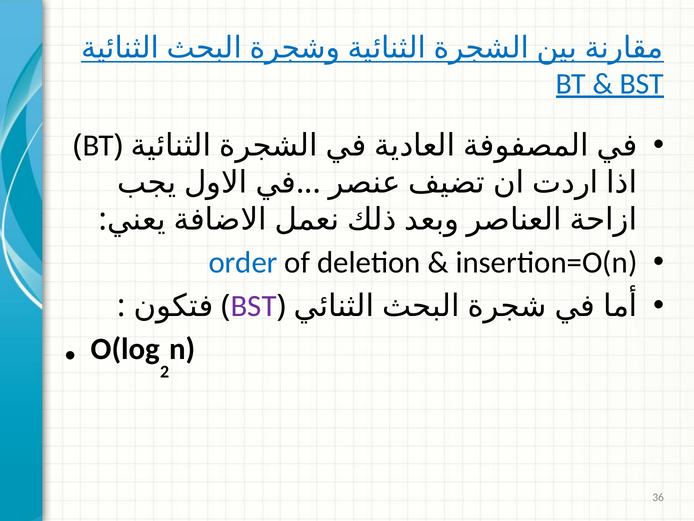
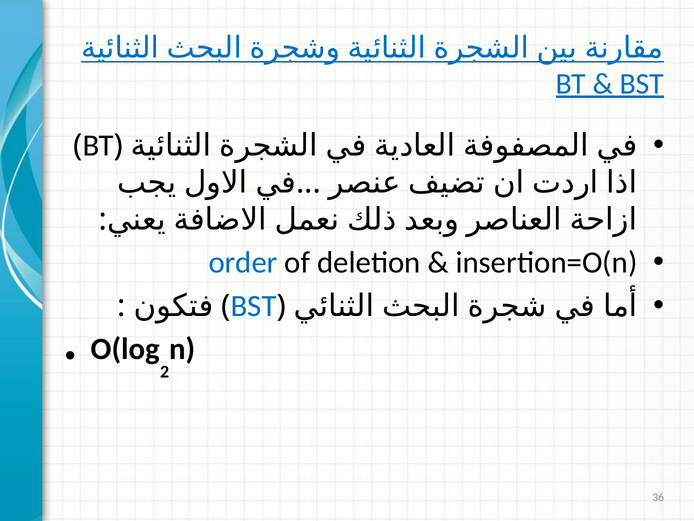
BST at (254, 306) colour: purple -> blue
